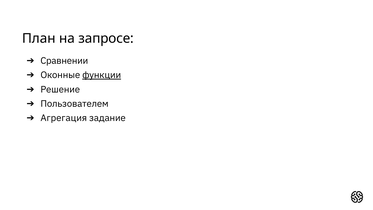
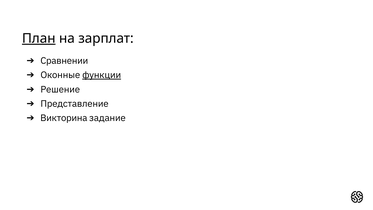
План underline: none -> present
запросе: запросе -> зарплат
Пользователем: Пользователем -> Представление
Агрегация: Агрегация -> Викторина
